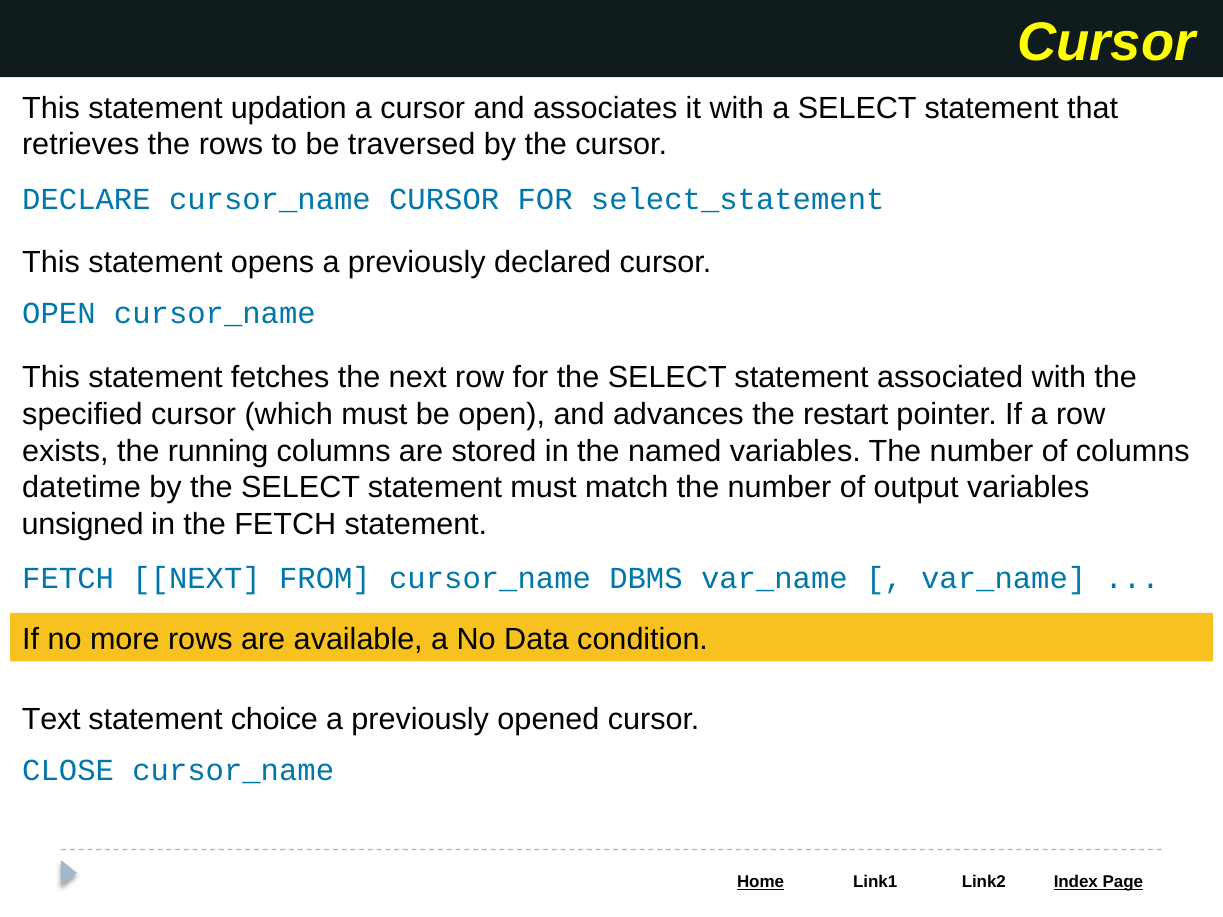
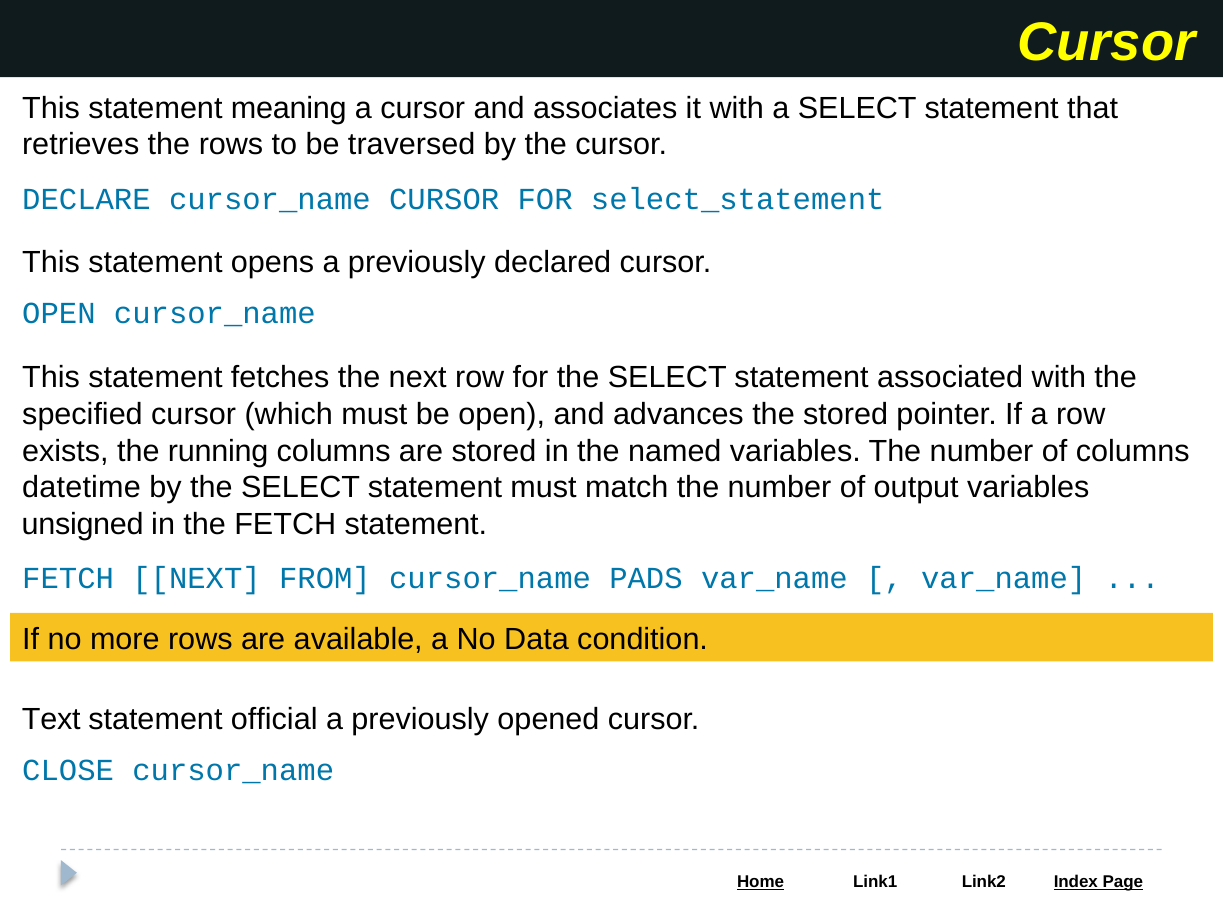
updation: updation -> meaning
the restart: restart -> stored
DBMS: DBMS -> PADS
choice: choice -> official
